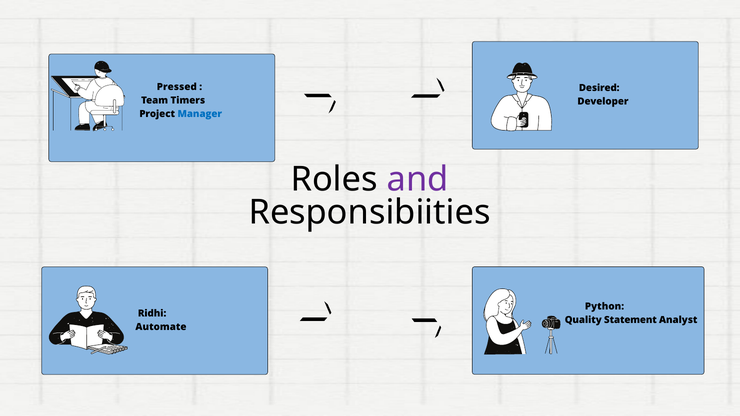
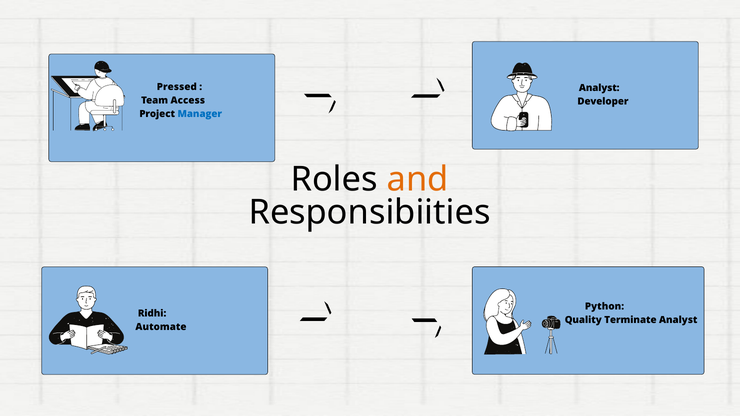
Desired at (599, 88): Desired -> Analyst
Timers: Timers -> Access
and colour: purple -> orange
Statement: Statement -> Terminate
